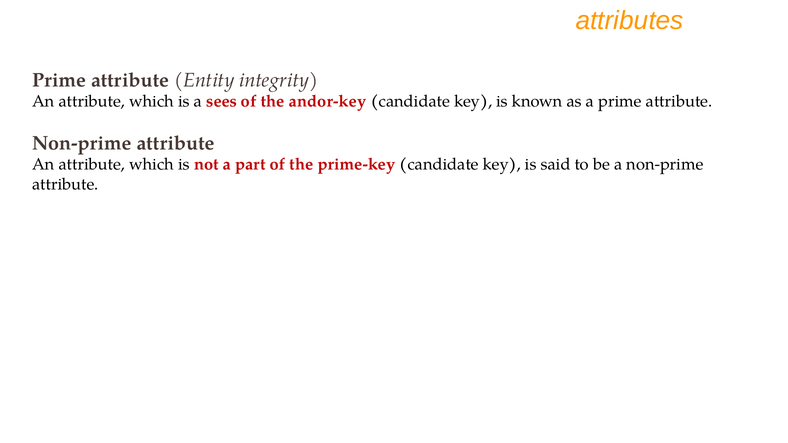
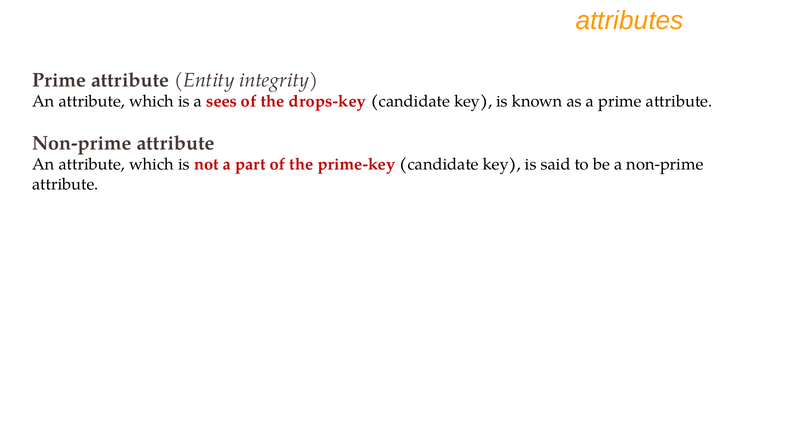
andor-key: andor-key -> drops-key
